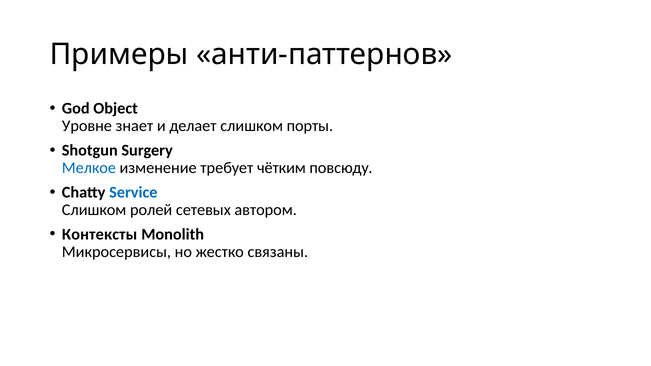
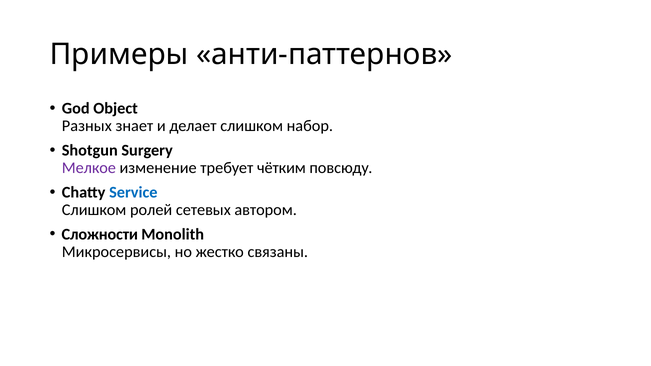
Уровне: Уровне -> Разных
порты: порты -> набор
Мелкое colour: blue -> purple
Контексты: Контексты -> Сложности
